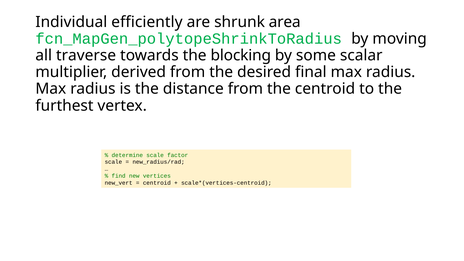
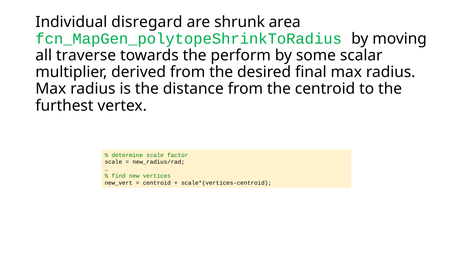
efficiently: efficiently -> disregard
blocking: blocking -> perform
